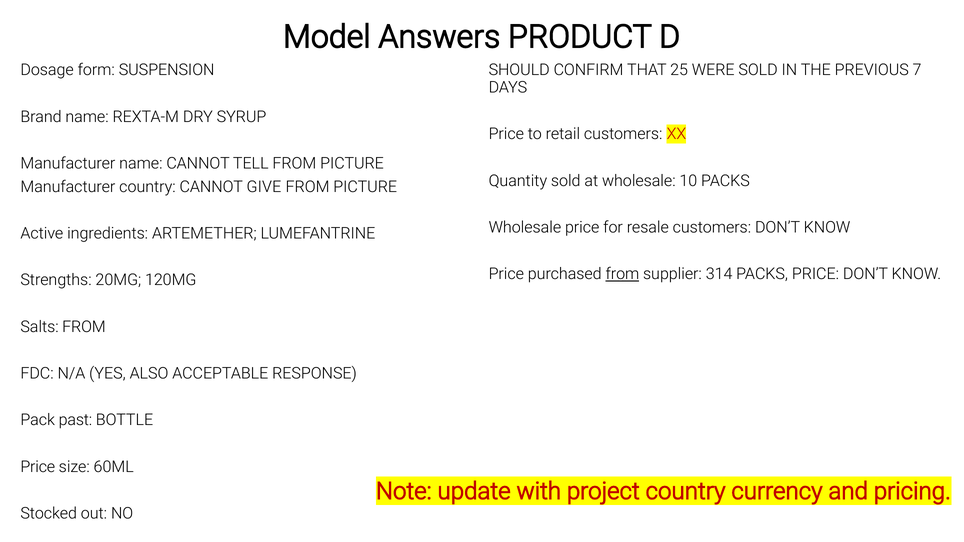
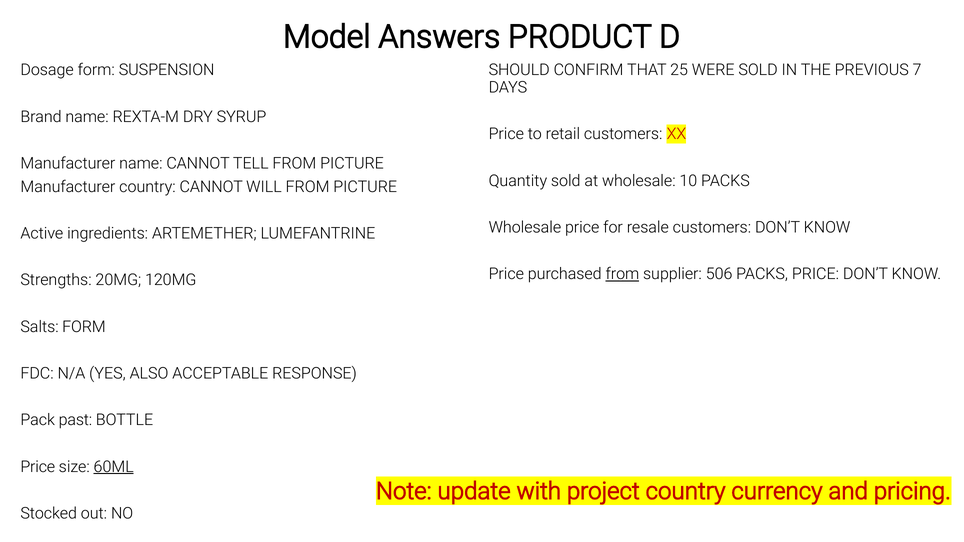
GIVE: GIVE -> WILL
314: 314 -> 506
Salts FROM: FROM -> FORM
60ML underline: none -> present
